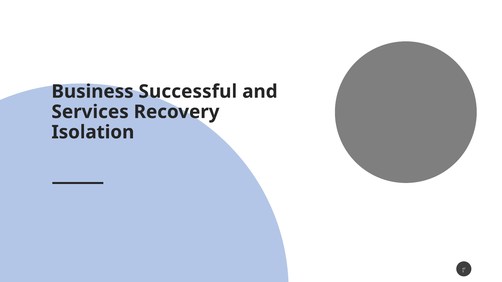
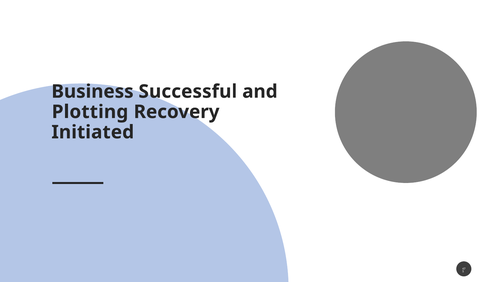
Services: Services -> Plotting
Isolation: Isolation -> Initiated
